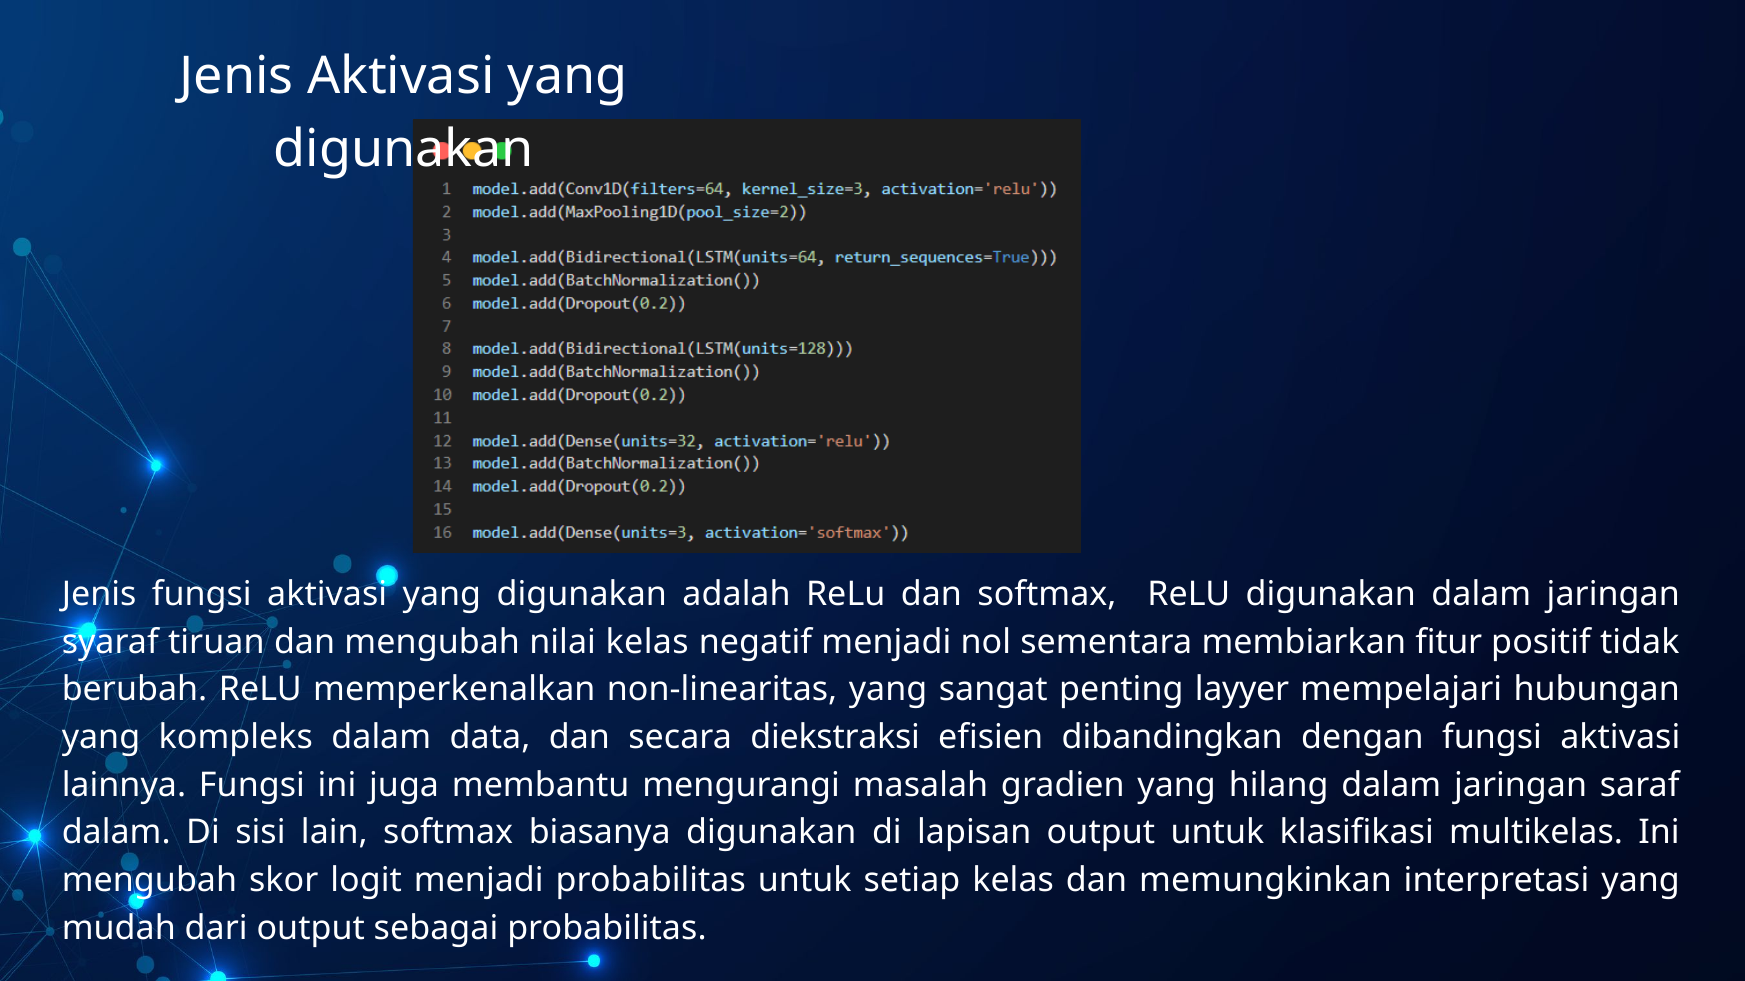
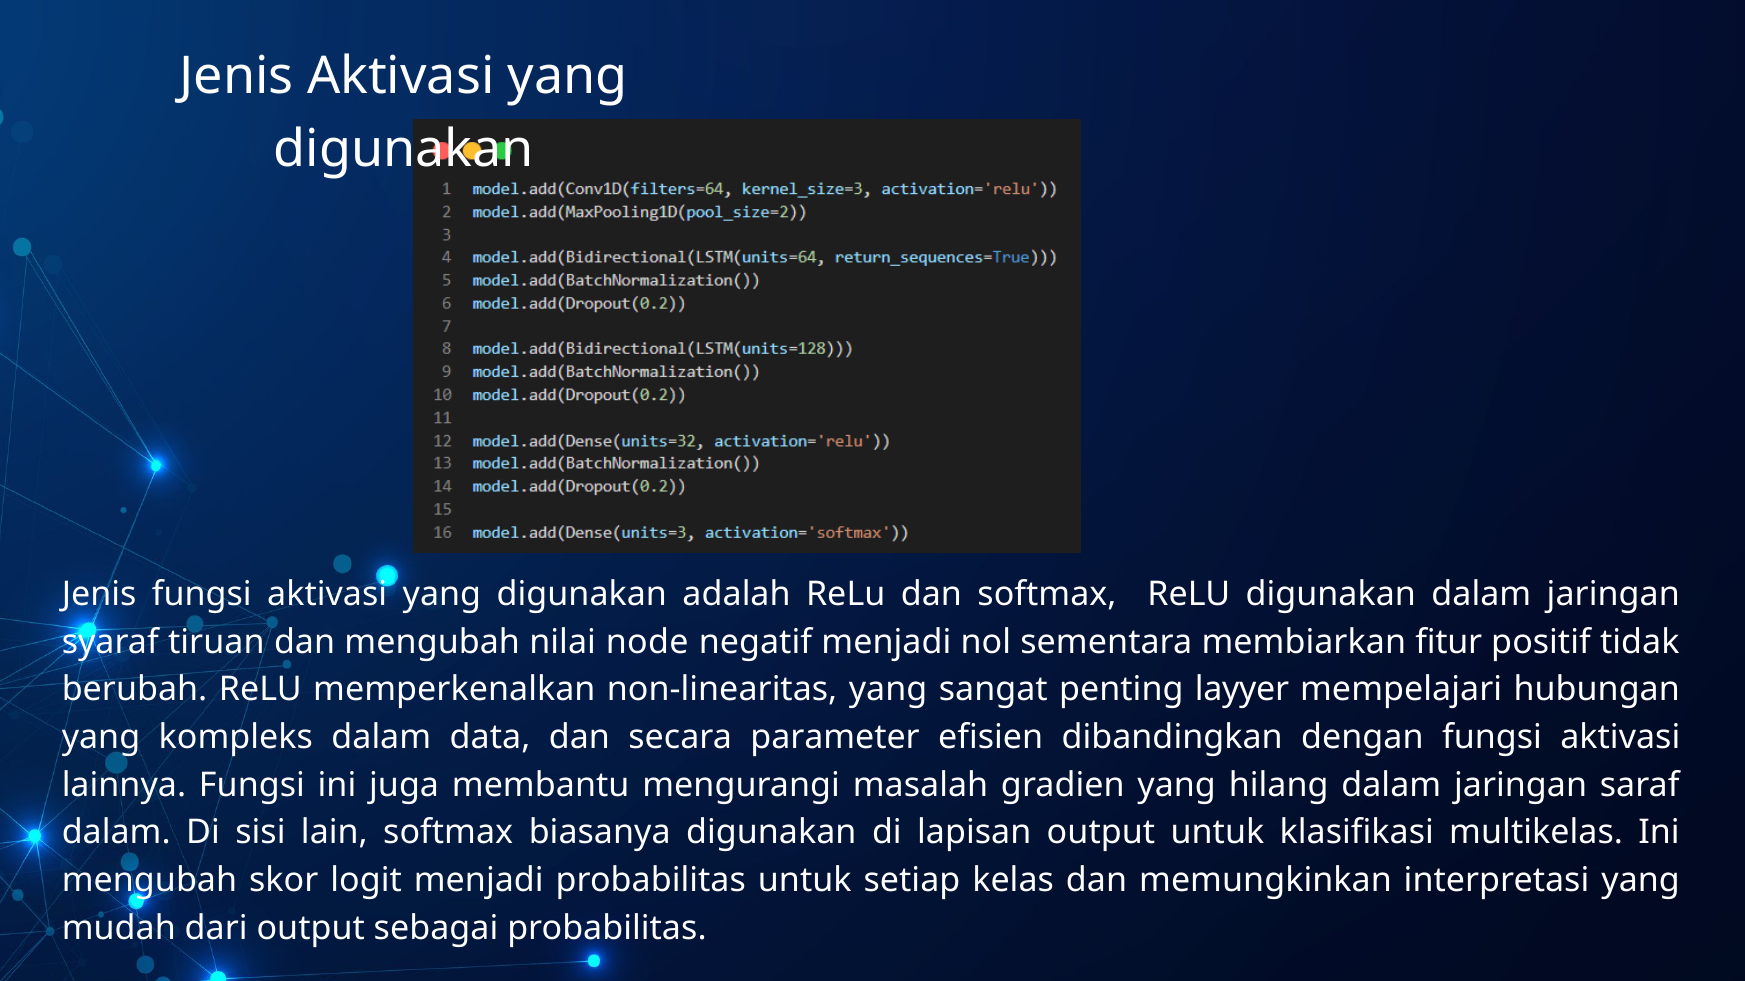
nilai kelas: kelas -> node
diekstraksi: diekstraksi -> parameter
